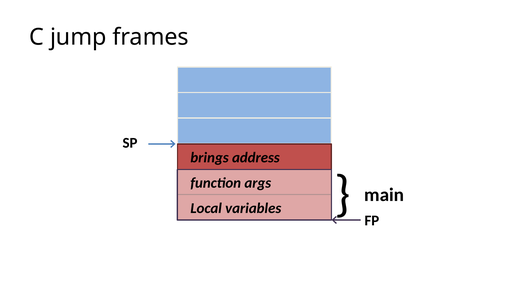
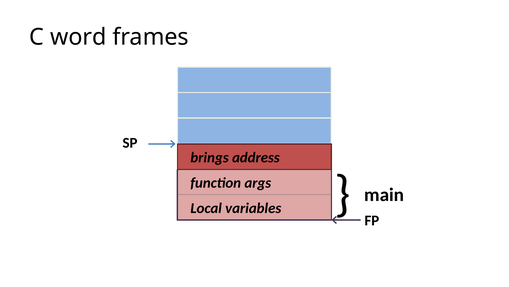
jump: jump -> word
